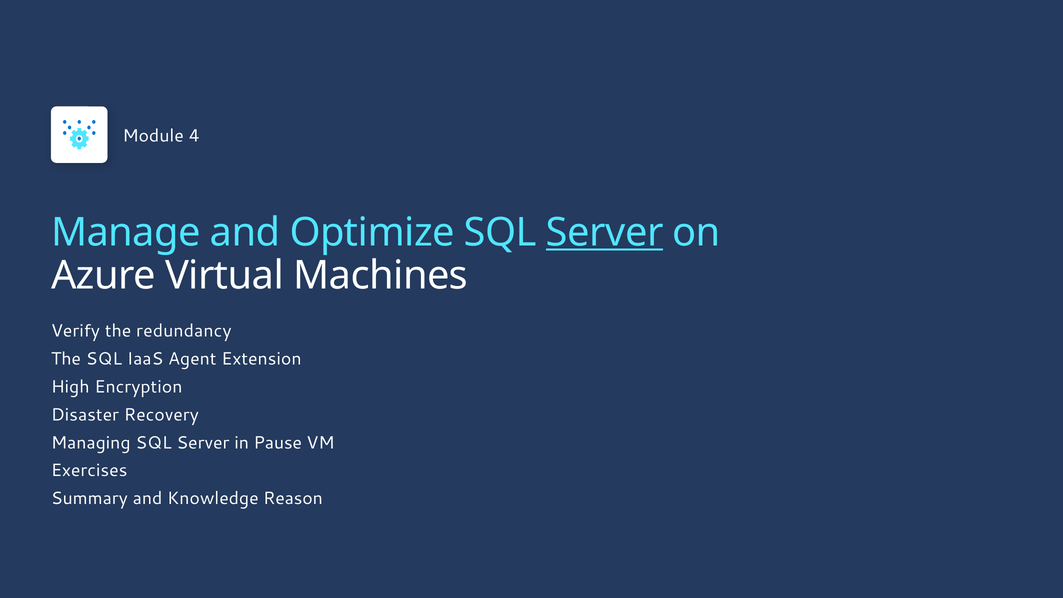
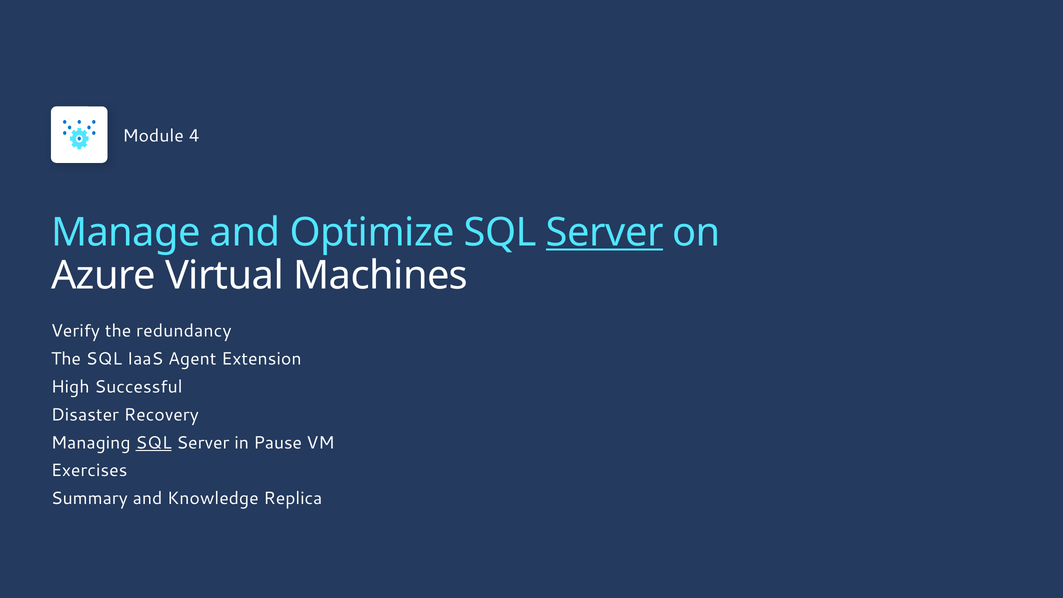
Encryption: Encryption -> Successful
SQL at (154, 443) underline: none -> present
Reason: Reason -> Replica
